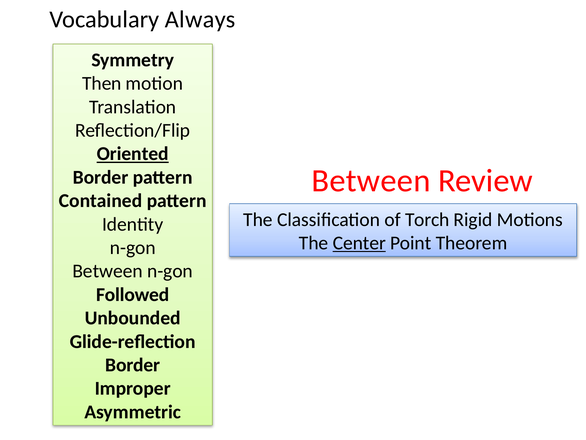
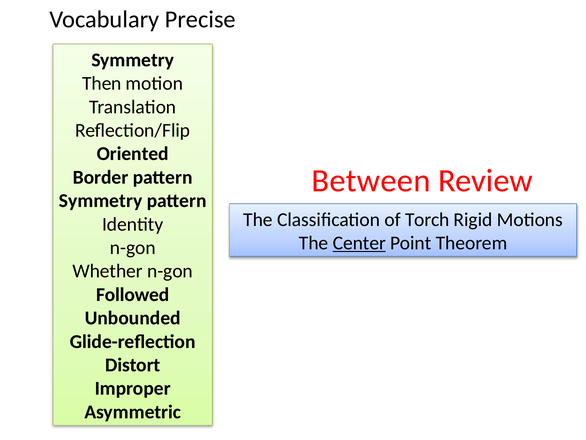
Always: Always -> Precise
Oriented underline: present -> none
Contained at (101, 201): Contained -> Symmetry
Between at (108, 271): Between -> Whether
Border at (133, 365): Border -> Distort
